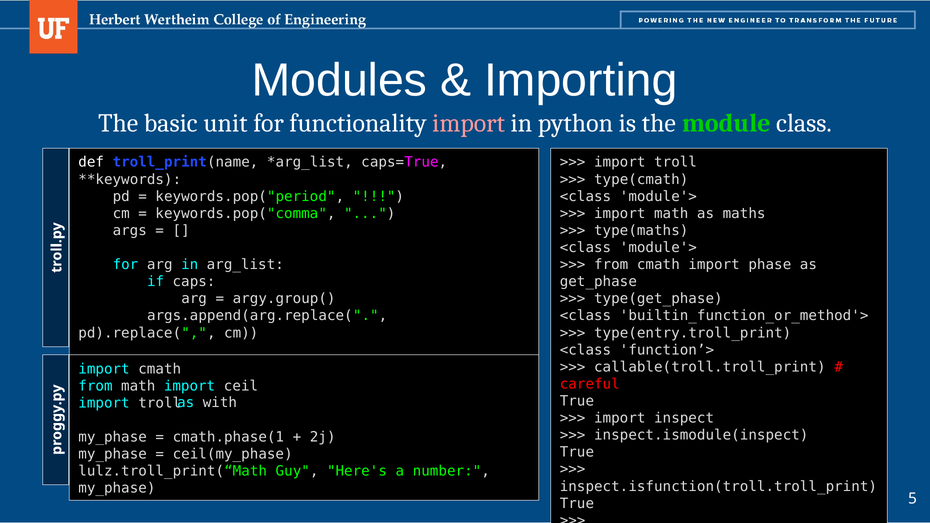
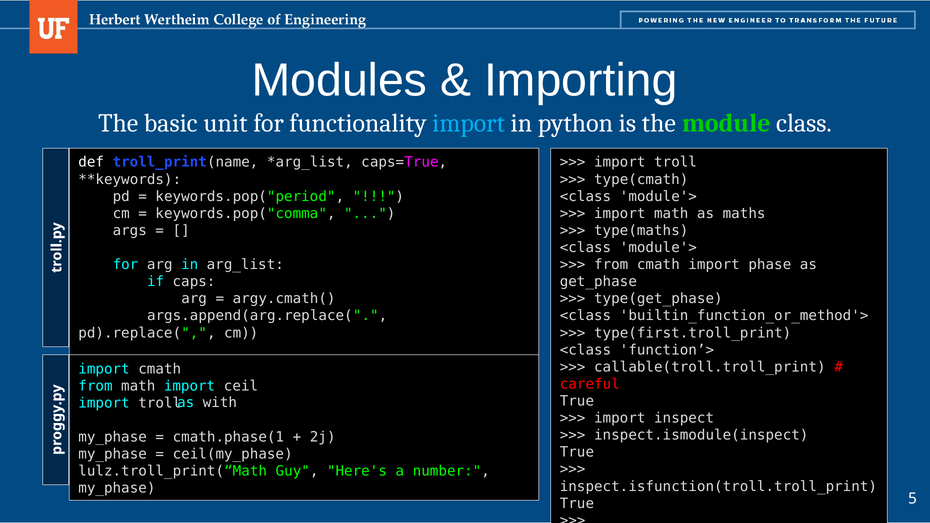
import at (469, 123) colour: pink -> light blue
argy.group(: argy.group( -> argy.cmath(
type(entry.troll_print: type(entry.troll_print -> type(first.troll_print
